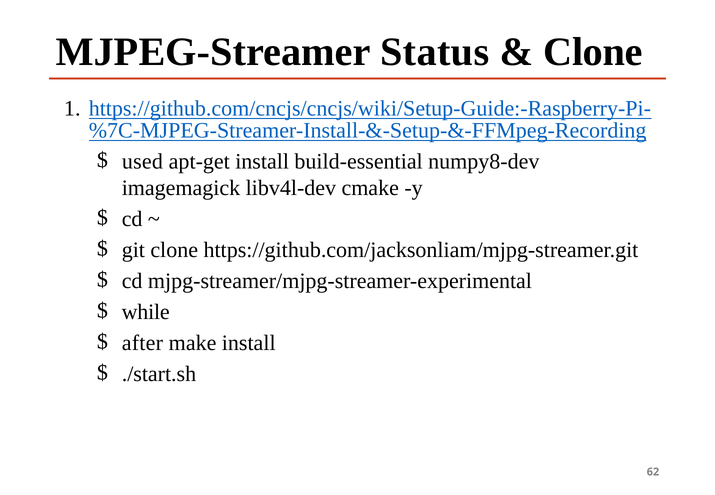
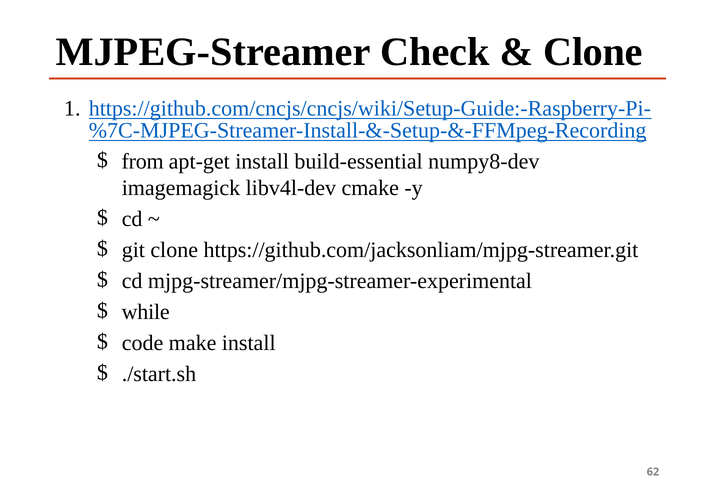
Status: Status -> Check
used: used -> from
after: after -> code
